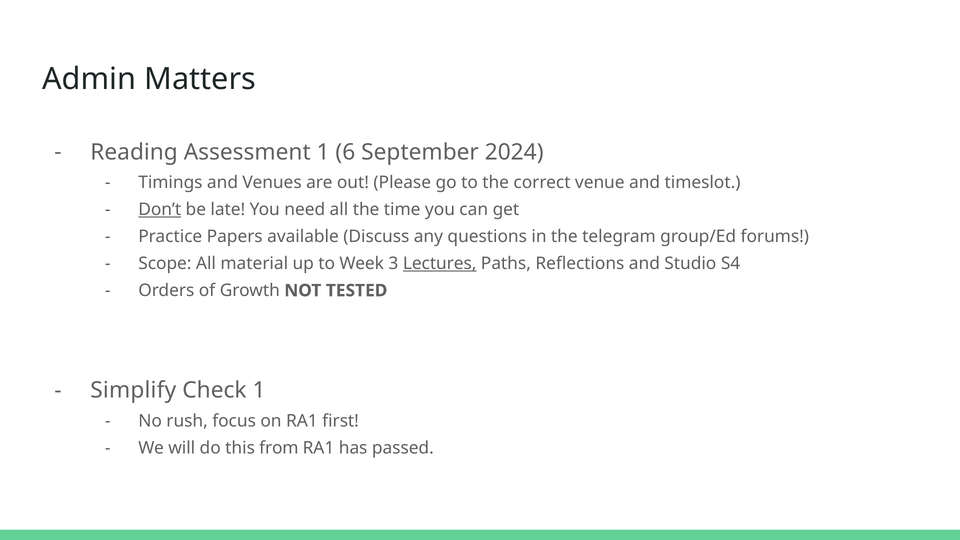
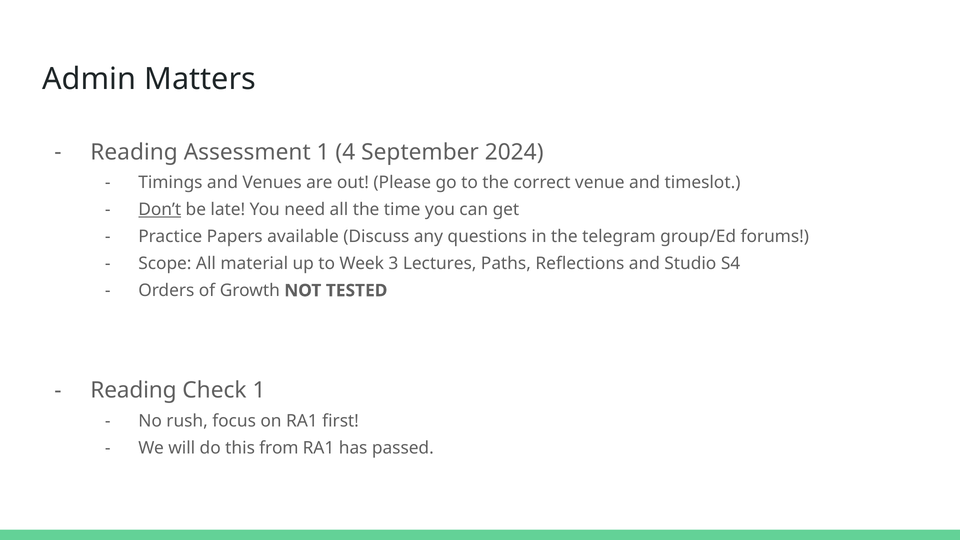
6: 6 -> 4
Lectures underline: present -> none
Simplify at (133, 391): Simplify -> Reading
